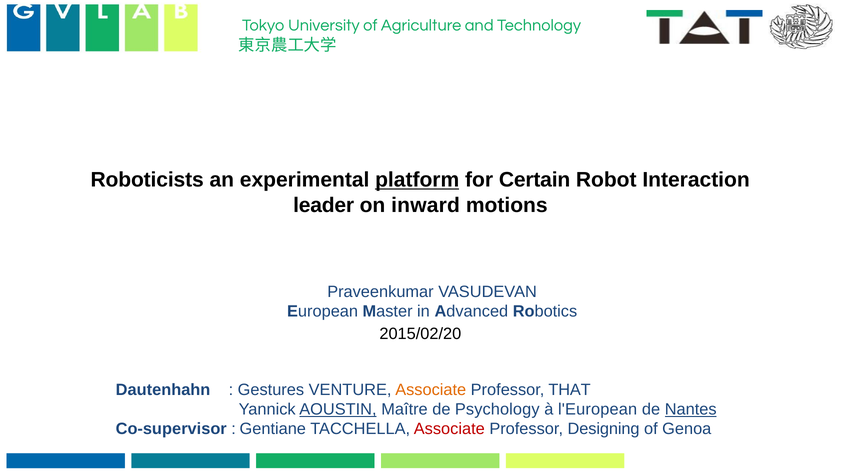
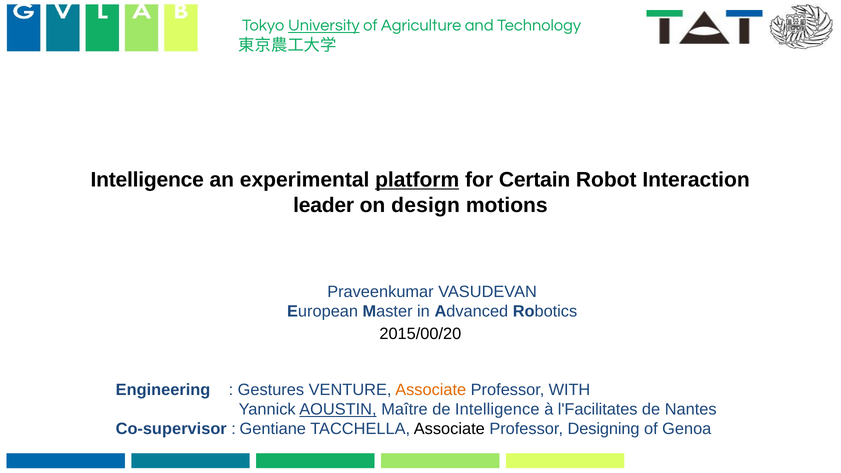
University underline: none -> present
Roboticists at (147, 180): Roboticists -> Intelligence
inward: inward -> design
2015/02/20: 2015/02/20 -> 2015/00/20
Dautenhahn: Dautenhahn -> Engineering
THAT: THAT -> WITH
de Psychology: Psychology -> Intelligence
l'European: l'European -> l'Facilitates
Nantes underline: present -> none
Associate at (449, 429) colour: red -> black
